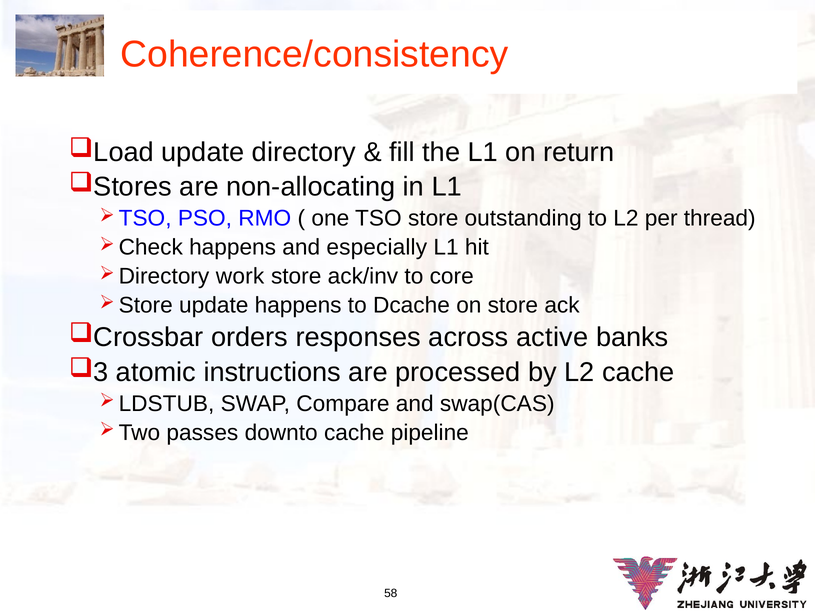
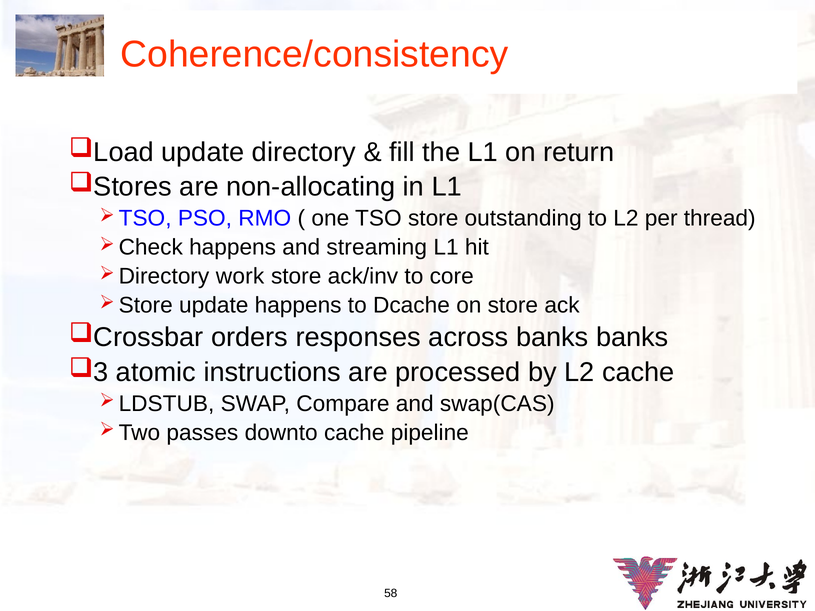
especially: especially -> streaming
across active: active -> banks
